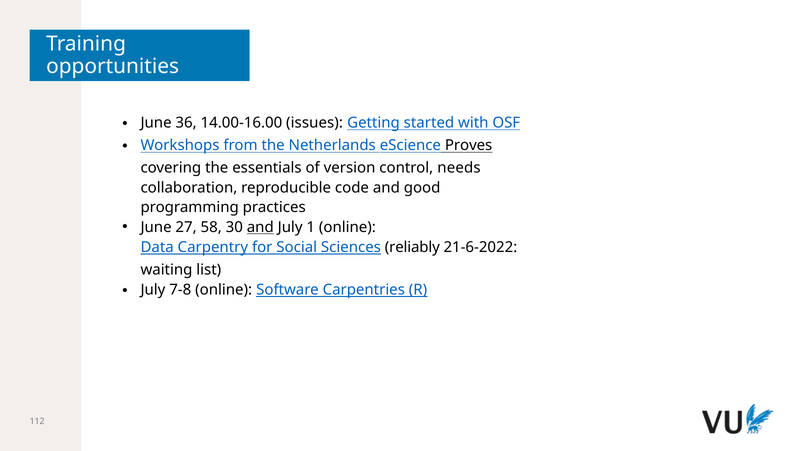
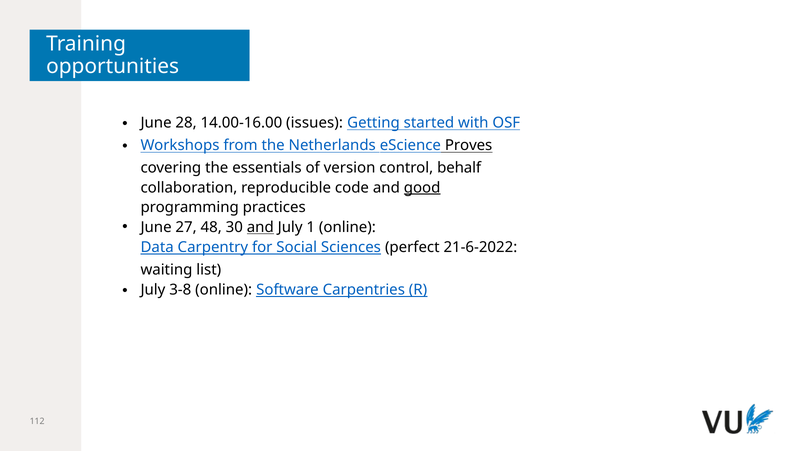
36: 36 -> 28
needs: needs -> behalf
good underline: none -> present
58: 58 -> 48
reliably: reliably -> perfect
7-8: 7-8 -> 3-8
